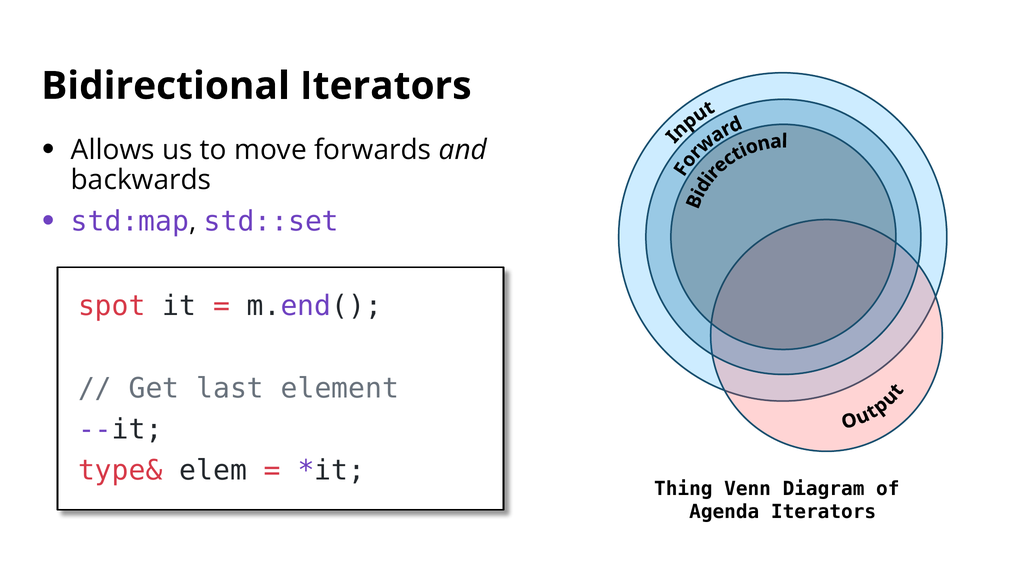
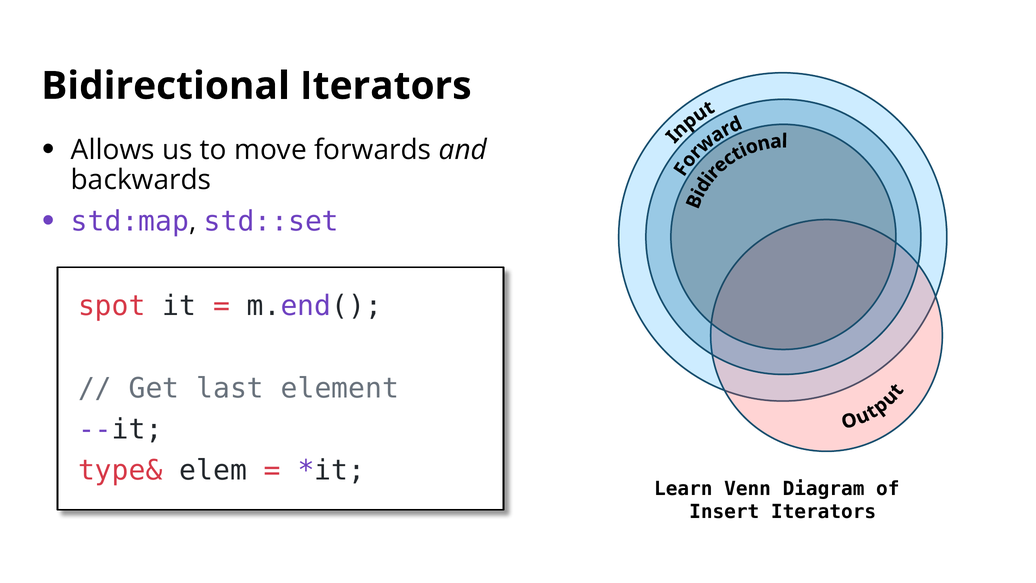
Thing: Thing -> Learn
Agenda: Agenda -> Insert
